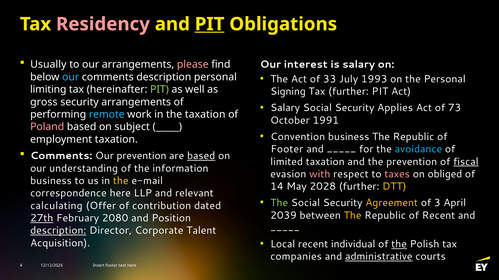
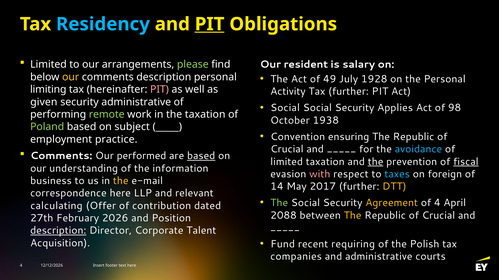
Residency colour: pink -> light blue
Usually at (48, 65): Usually -> Limited
please colour: pink -> light green
interest: interest -> resident
33: 33 -> 49
1993: 1993 -> 1928
our at (71, 77) colour: light blue -> yellow
PIT at (159, 90) colour: light green -> pink
Signing: Signing -> Activity
gross: gross -> given
security arrangements: arrangements -> administrative
Salary at (285, 108): Salary -> Social
73: 73 -> 98
remote colour: light blue -> light green
1991: 1991 -> 1938
Poland colour: pink -> light green
Convention business: business -> ensuring
employment taxation: taxation -> practice
Footer at (287, 149): Footer -> Crucial
Our prevention: prevention -> performed
the at (376, 162) underline: none -> present
taxes colour: pink -> light blue
obliged: obliged -> foreign
2028: 2028 -> 2017
of 3: 3 -> 4
2039: 2039 -> 2088
Recent at (439, 216): Recent -> Crucial
27th underline: present -> none
2080: 2080 -> 2026
Local: Local -> Fund
individual: individual -> requiring
the at (399, 245) underline: present -> none
administrative at (379, 257) underline: present -> none
